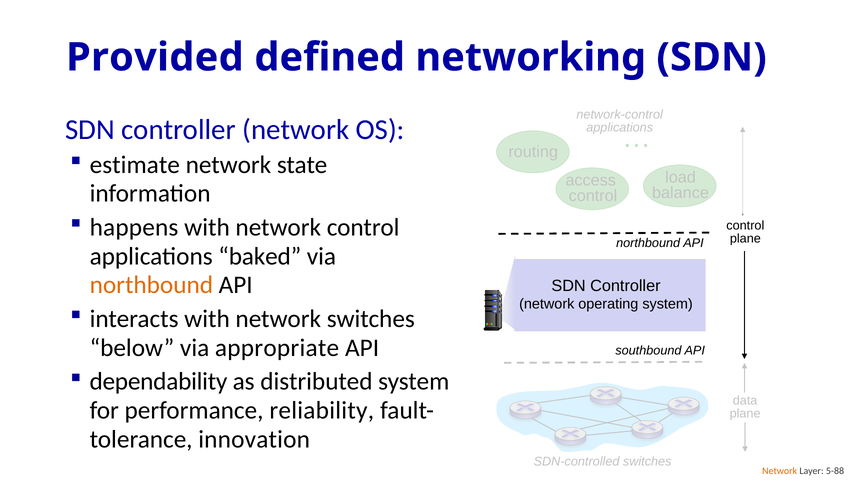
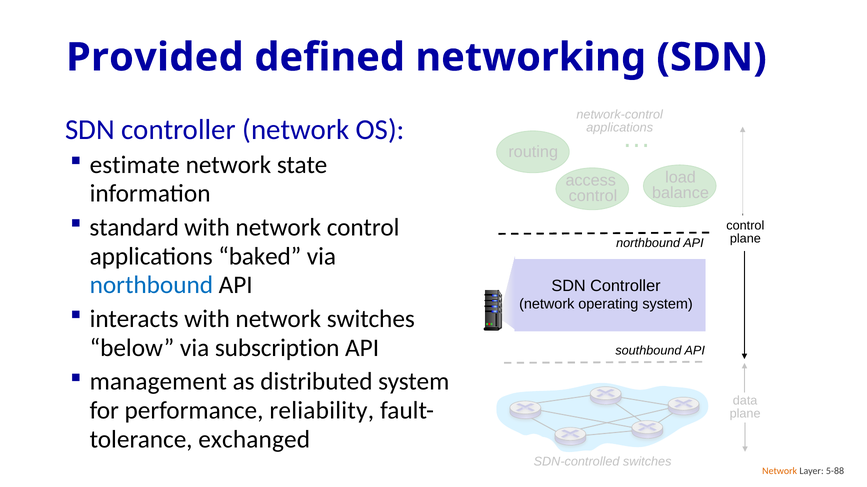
happens: happens -> standard
northbound at (151, 285) colour: orange -> blue
appropriate: appropriate -> subscription
dependability: dependability -> management
innovation: innovation -> exchanged
